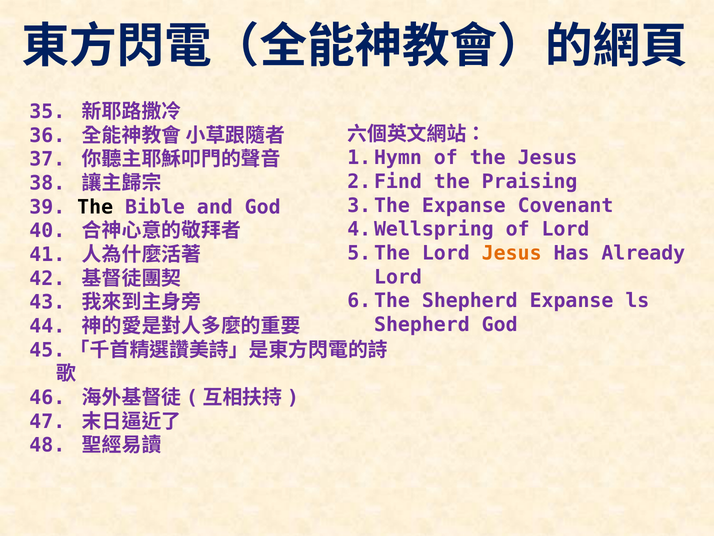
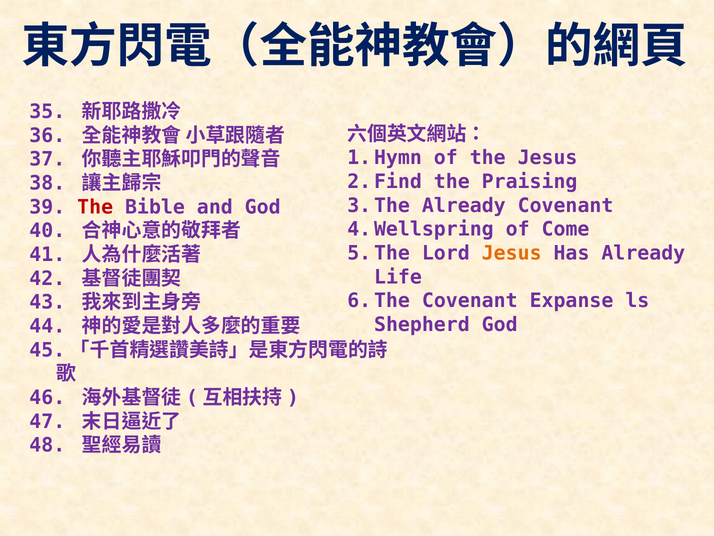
Expanse at (464, 205): Expanse -> Already
The at (95, 207) colour: black -> red
of Lord: Lord -> Come
Lord at (398, 277): Lord -> Life
Shepherd at (470, 301): Shepherd -> Covenant
